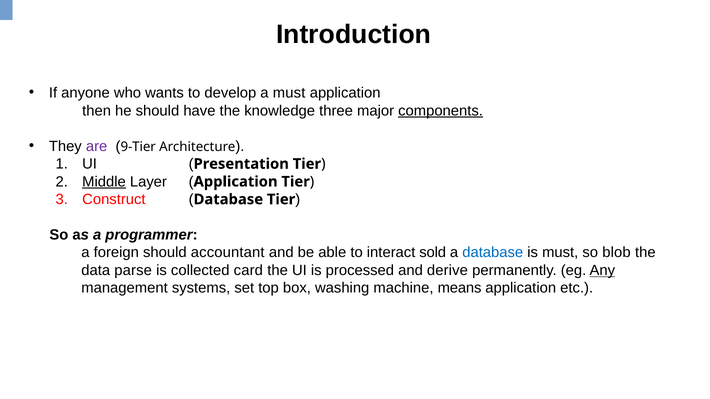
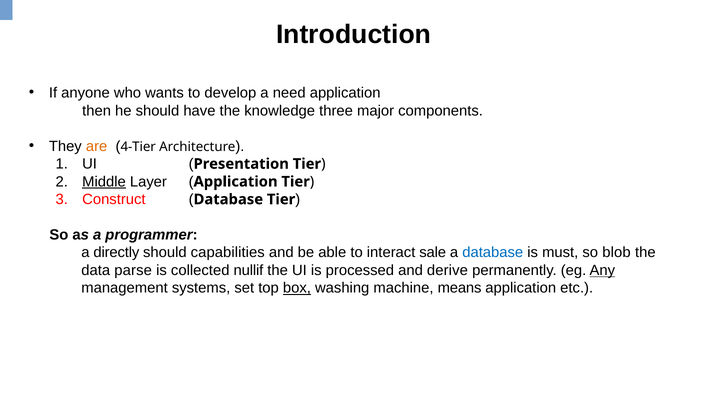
a must: must -> need
components underline: present -> none
are colour: purple -> orange
9-Tier: 9-Tier -> 4-Tier
foreign: foreign -> directly
accountant: accountant -> capabilities
sold: sold -> sale
card: card -> nullif
box underline: none -> present
